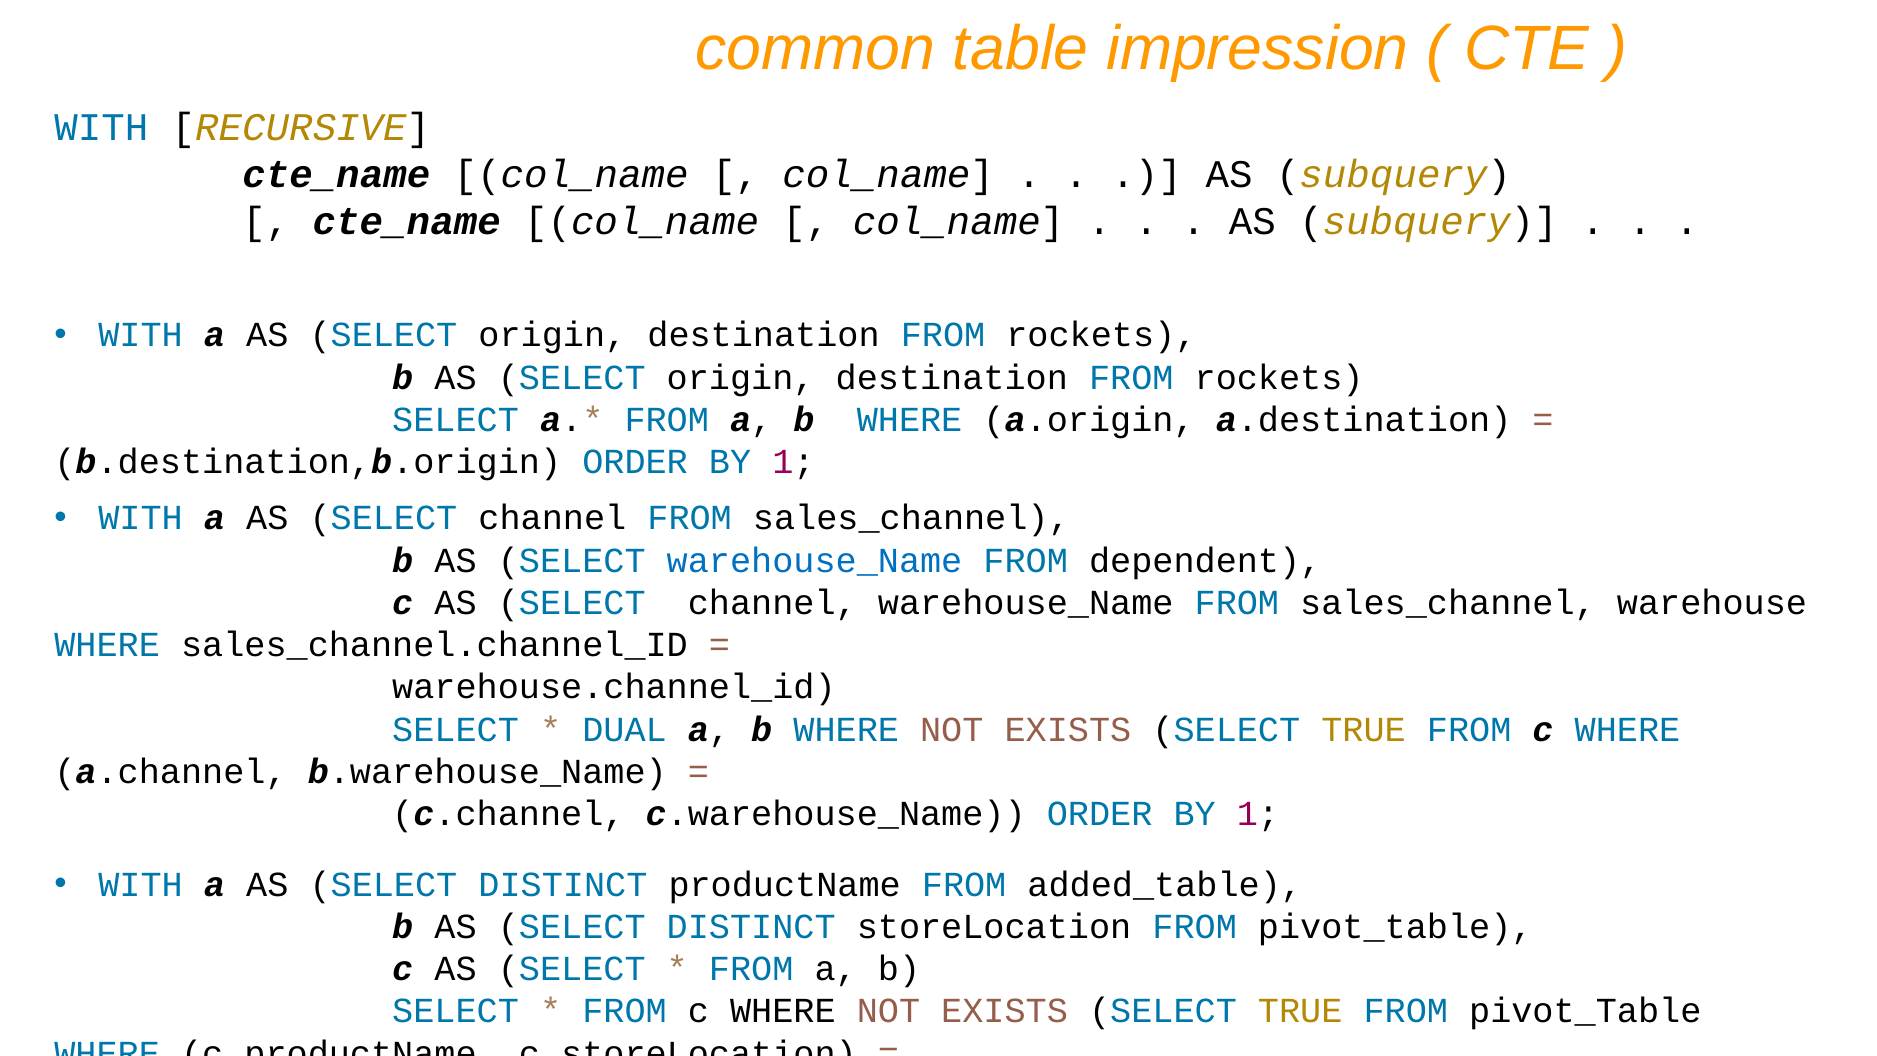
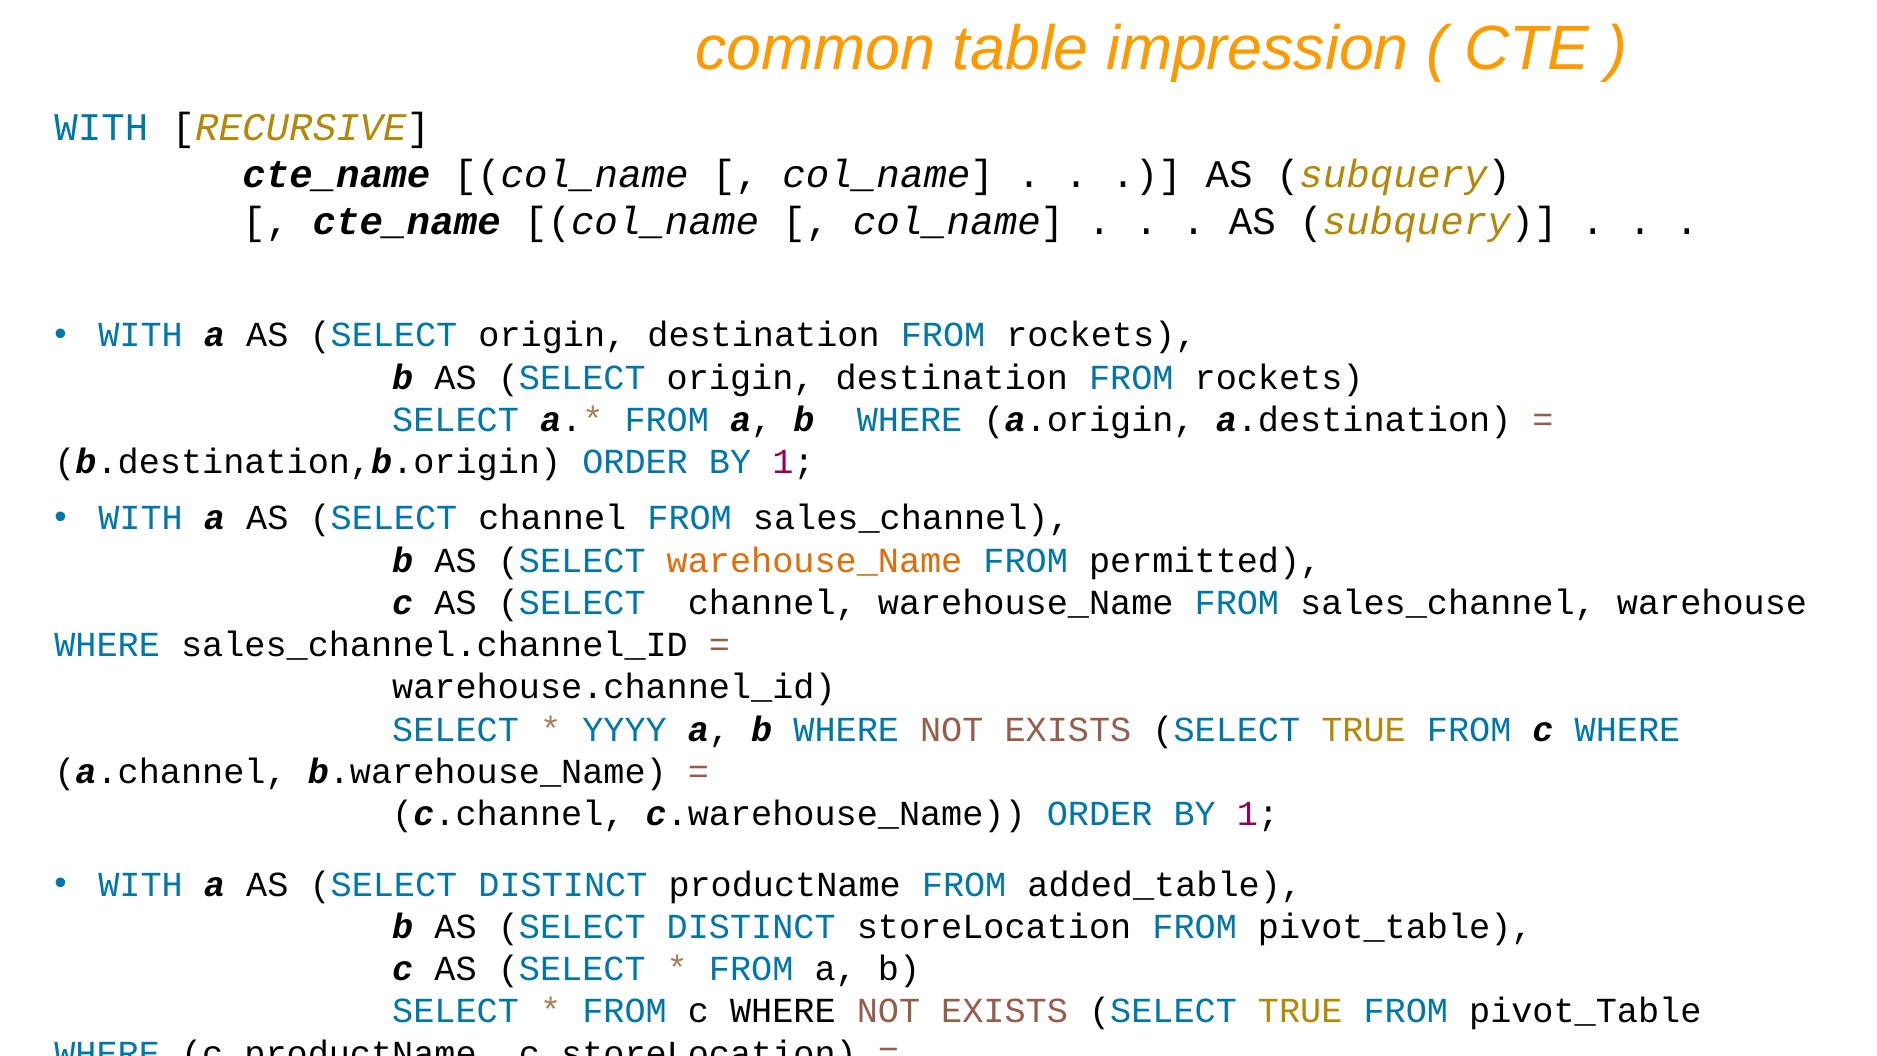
warehouse_Name at (815, 561) colour: blue -> orange
dependent: dependent -> permitted
DUAL: DUAL -> YYYY
